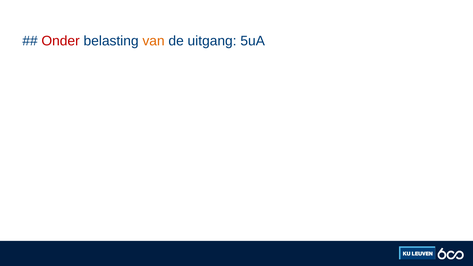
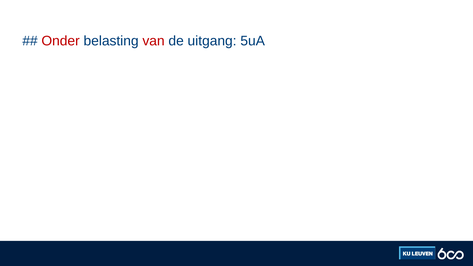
van colour: orange -> red
